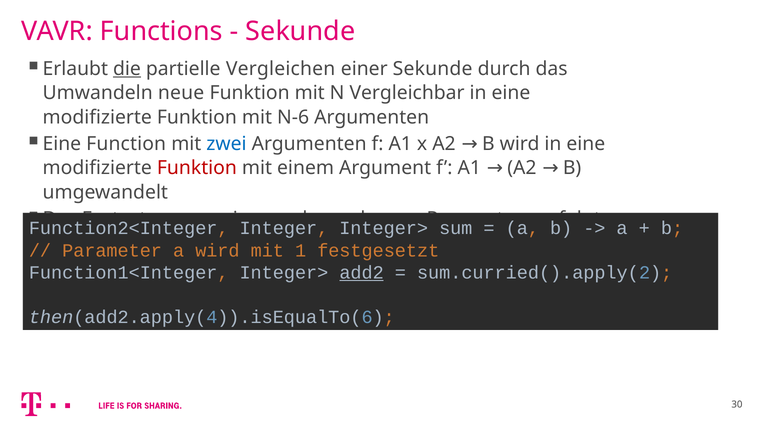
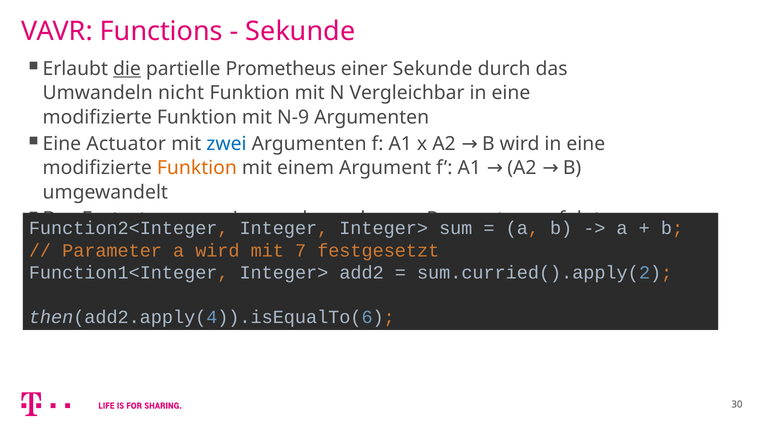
Vergleichen: Vergleichen -> Prometheus
neue: neue -> nicht
N-6: N-6 -> N-9
Function: Function -> Actuator
Funktion at (197, 168) colour: red -> orange
1: 1 -> 7
add2 underline: present -> none
